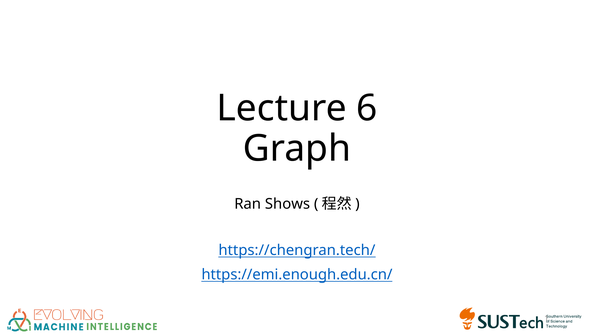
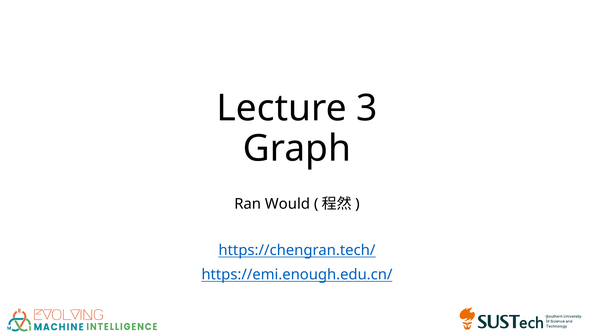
6: 6 -> 3
Shows: Shows -> Would
